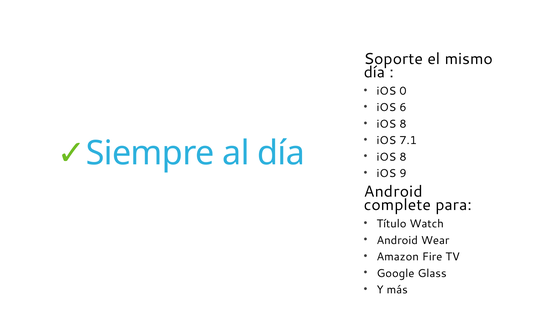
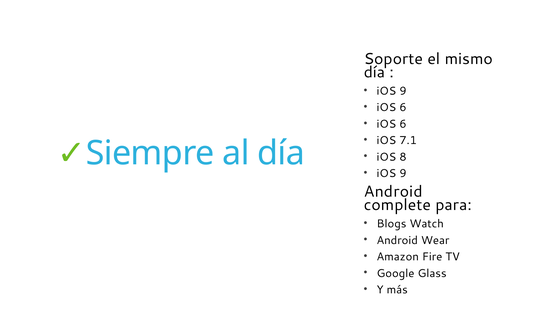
0 at (403, 91): 0 -> 9
8 at (403, 124): 8 -> 6
Título: Título -> Blogs
